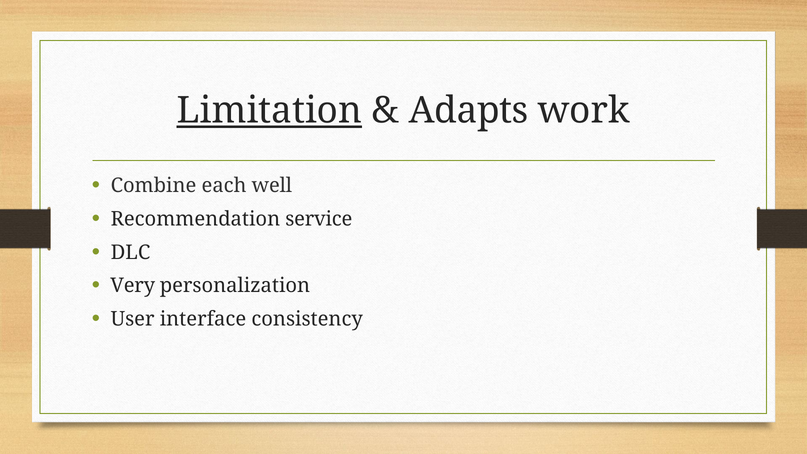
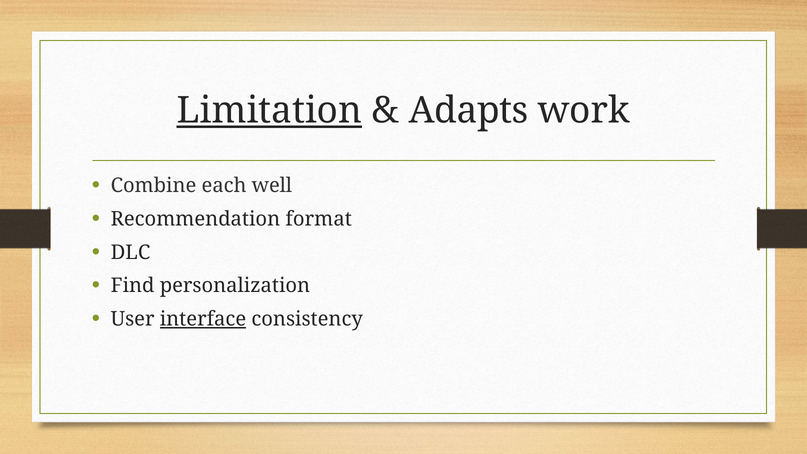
service: service -> format
Very: Very -> Find
interface underline: none -> present
